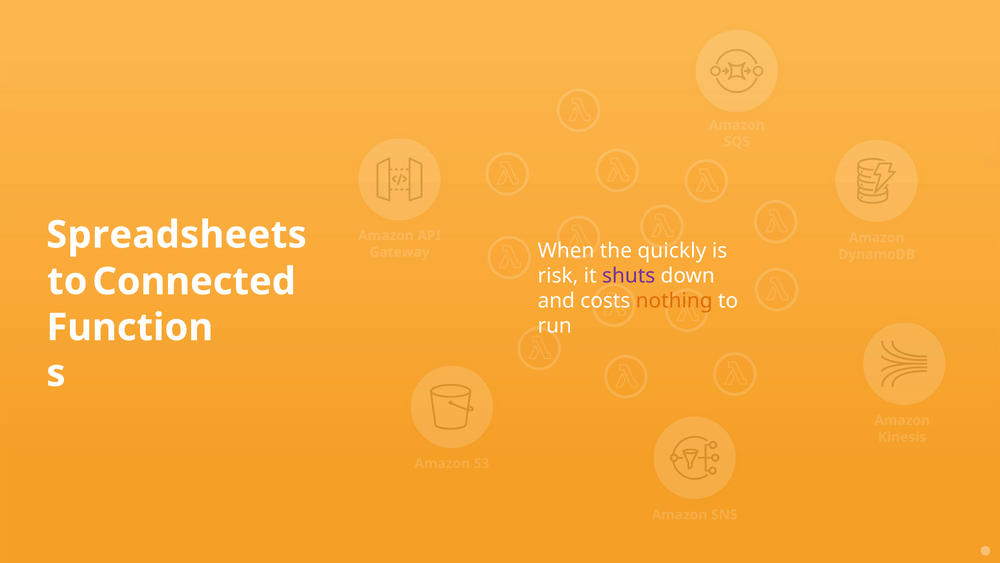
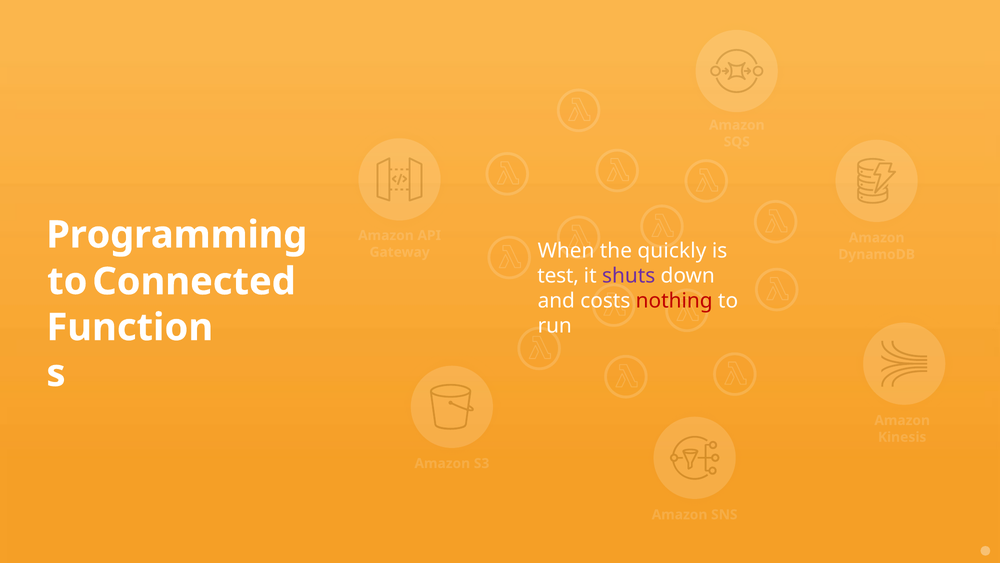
Spreadsheets: Spreadsheets -> Programming
risk: risk -> test
nothing colour: orange -> red
